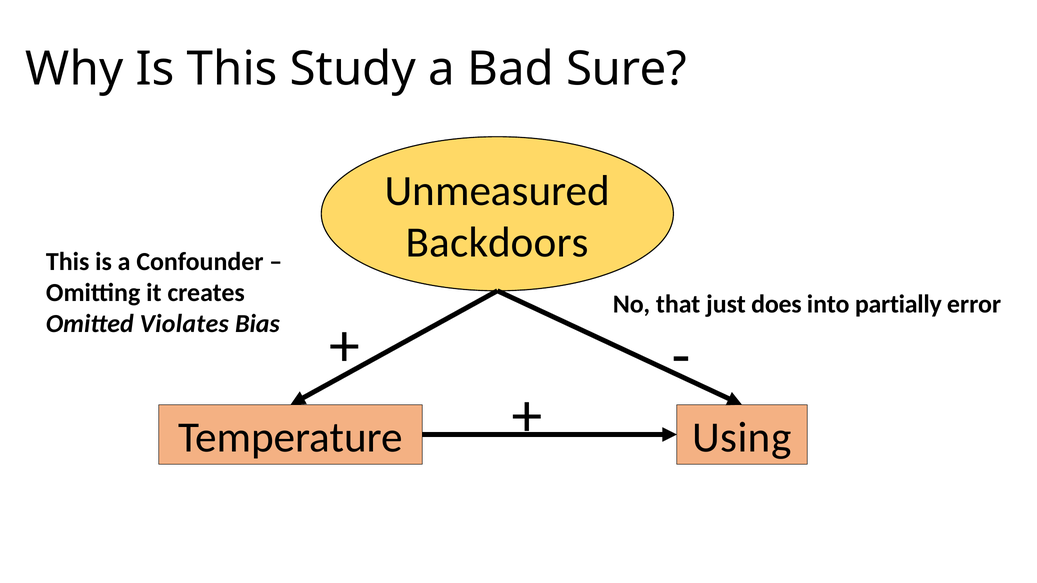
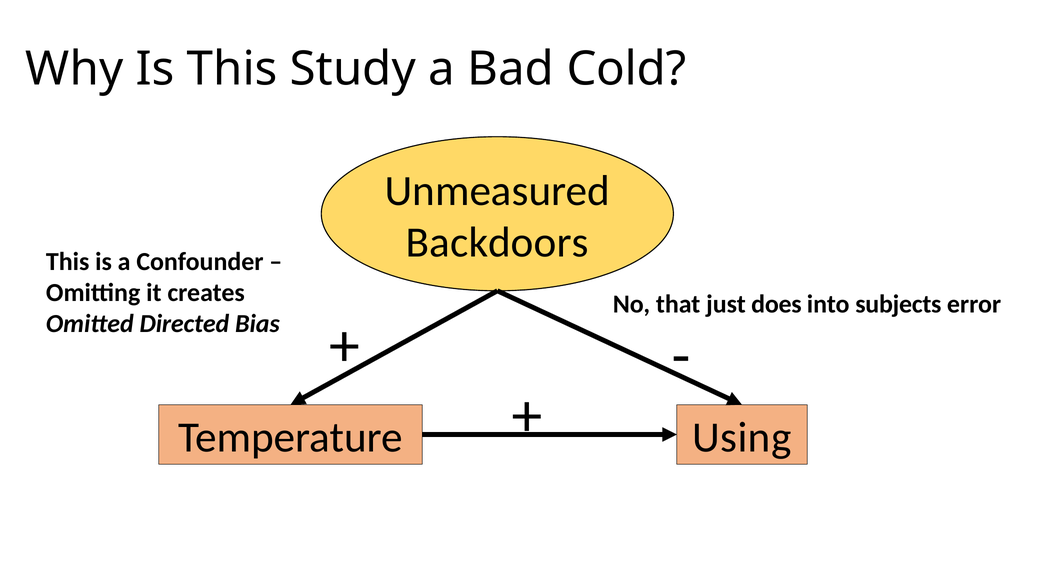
Sure: Sure -> Cold
partially: partially -> subjects
Violates: Violates -> Directed
